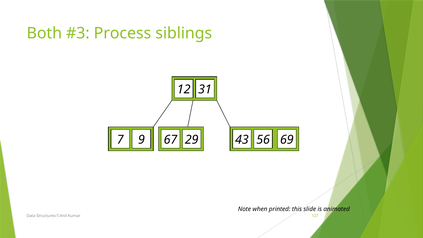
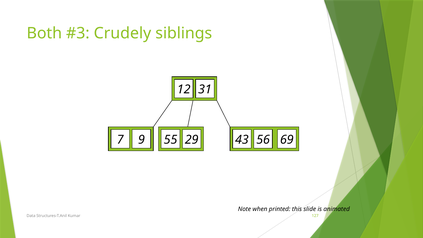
Process: Process -> Crudely
67: 67 -> 55
